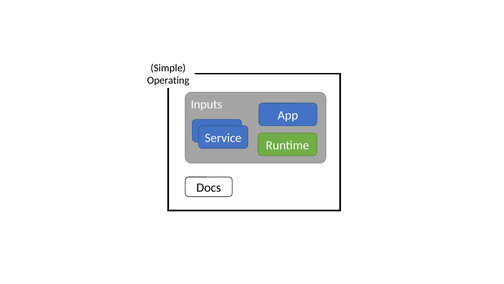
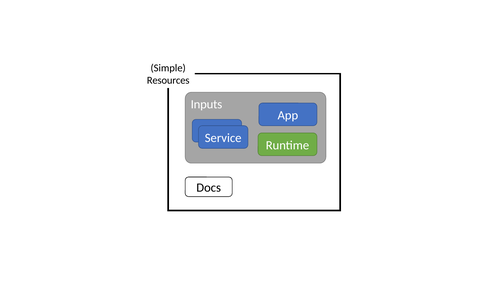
Operating: Operating -> Resources
